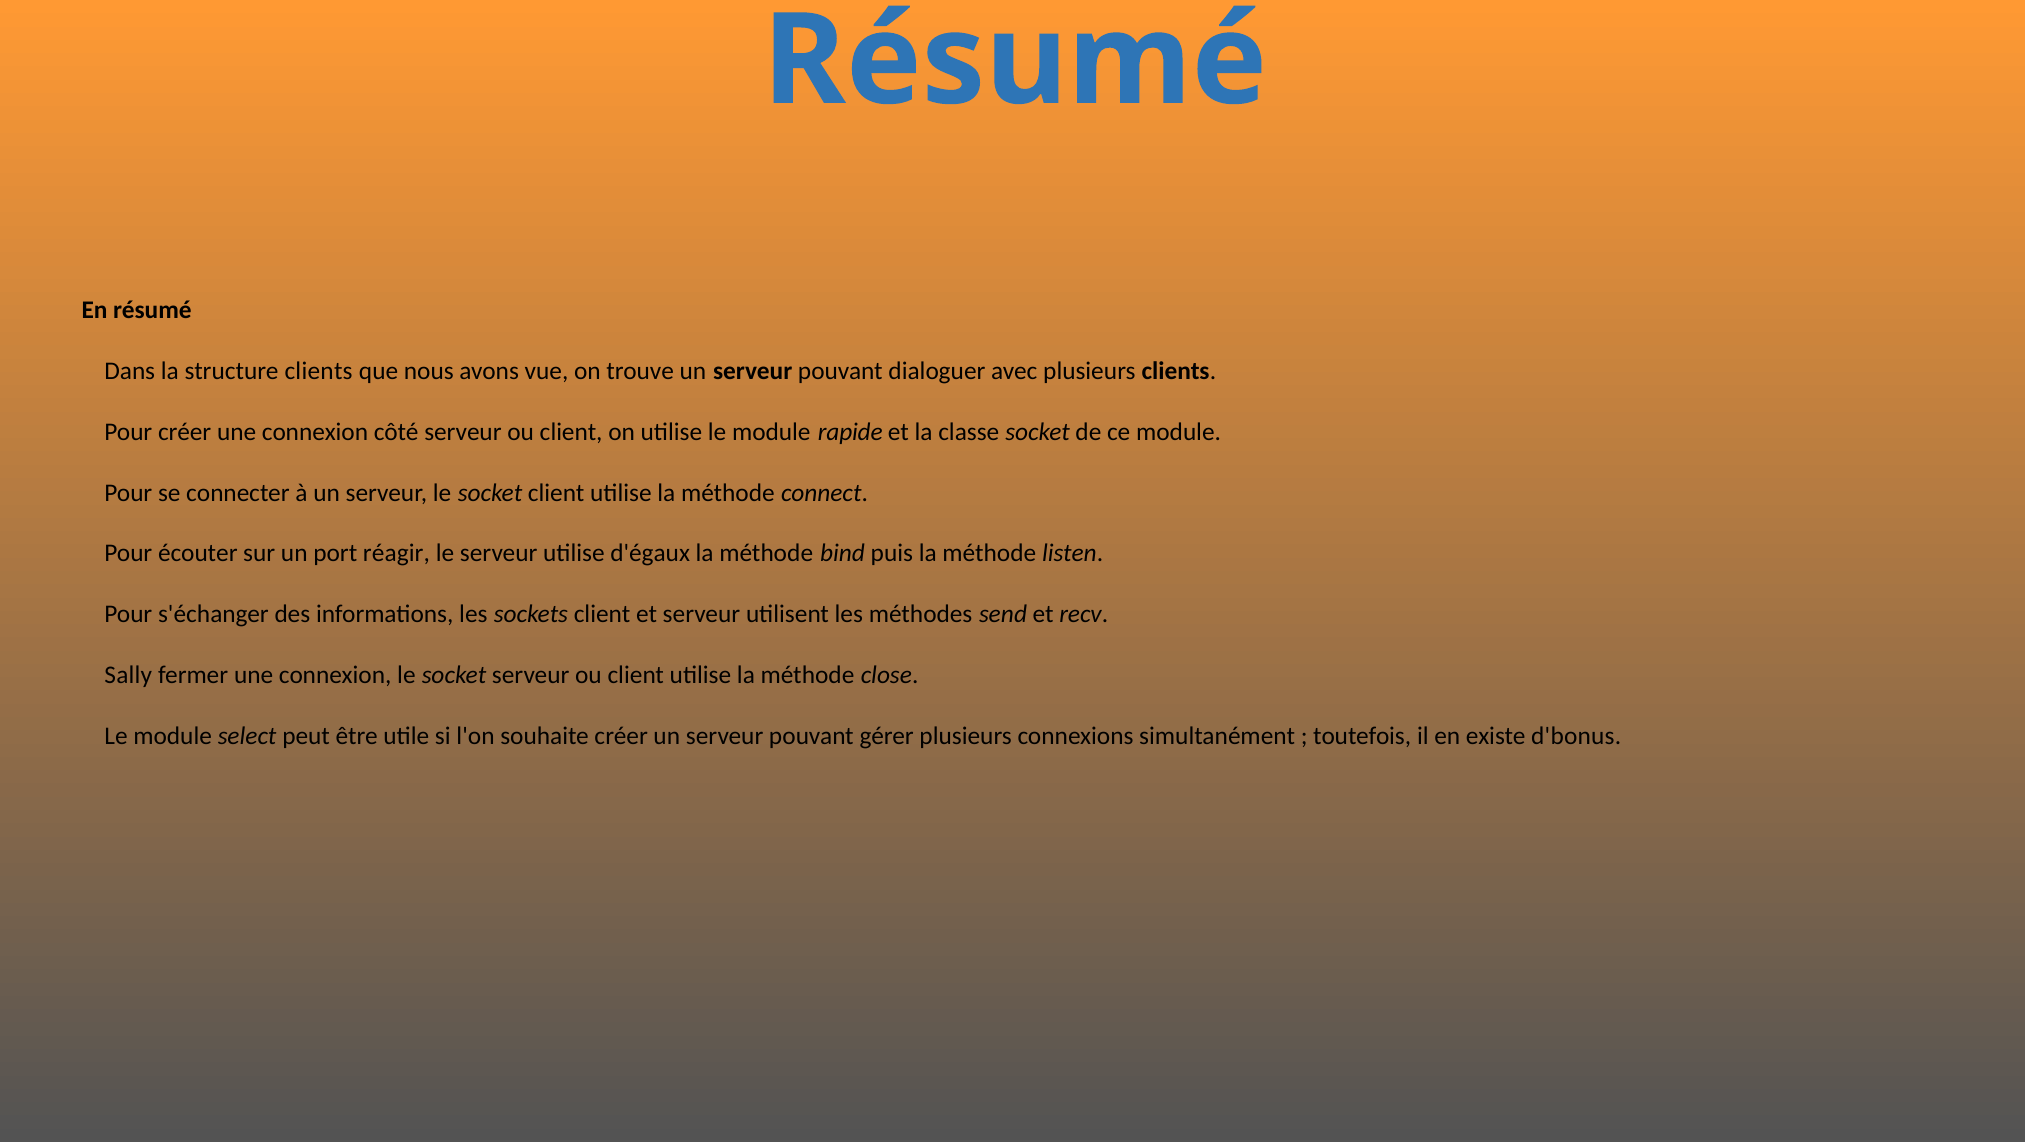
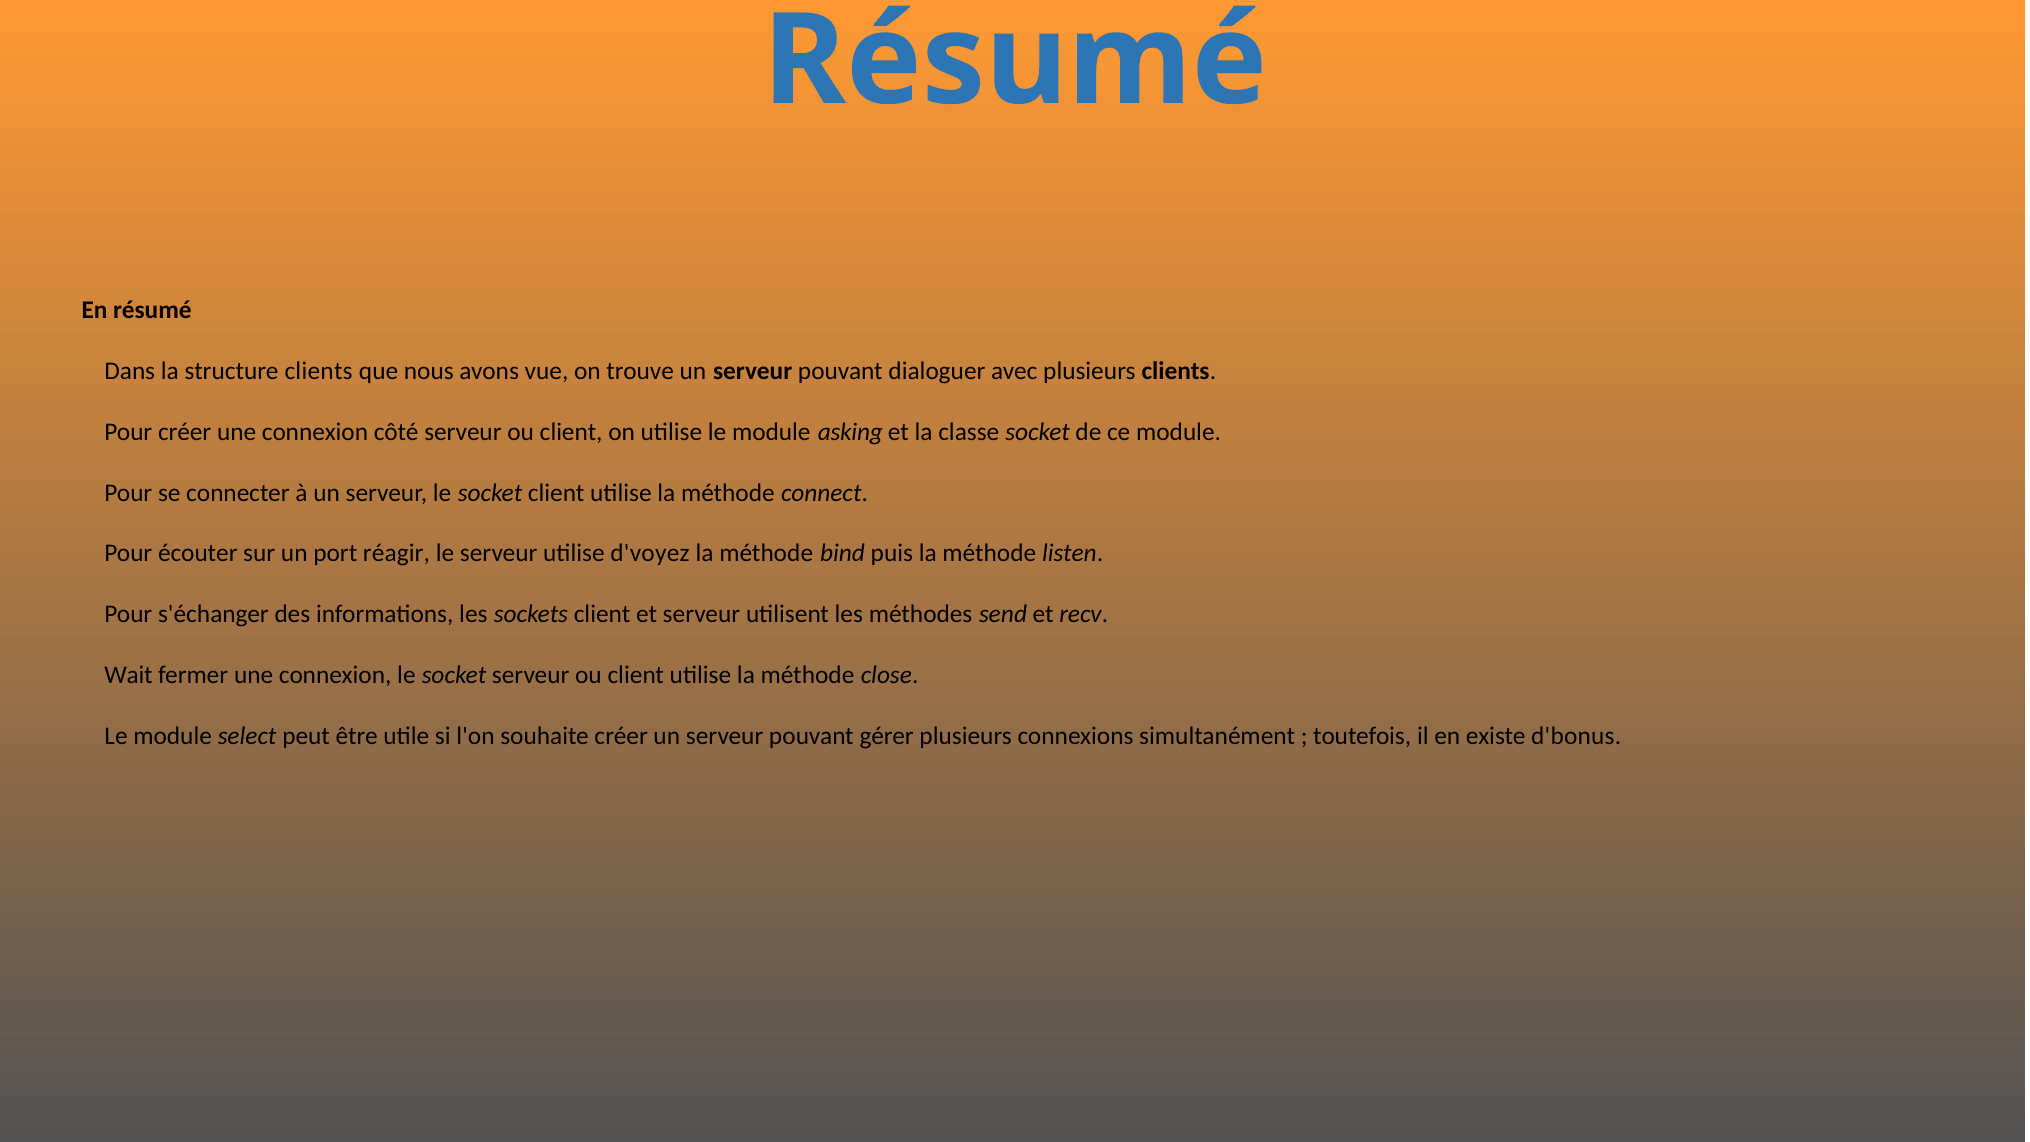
rapide: rapide -> asking
d'égaux: d'égaux -> d'voyez
Sally: Sally -> Wait
